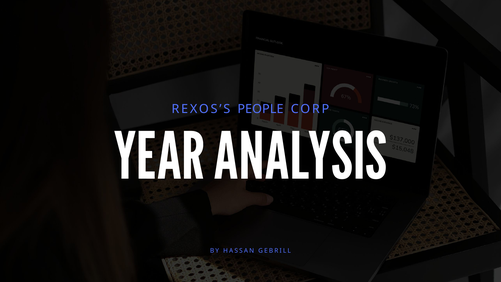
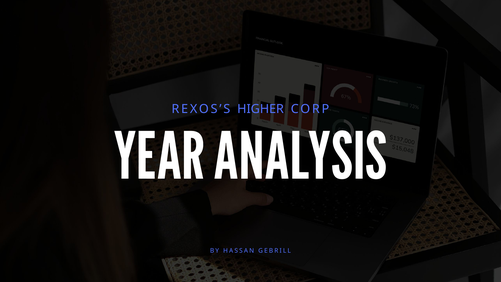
PEOPLE: PEOPLE -> HIGHER
